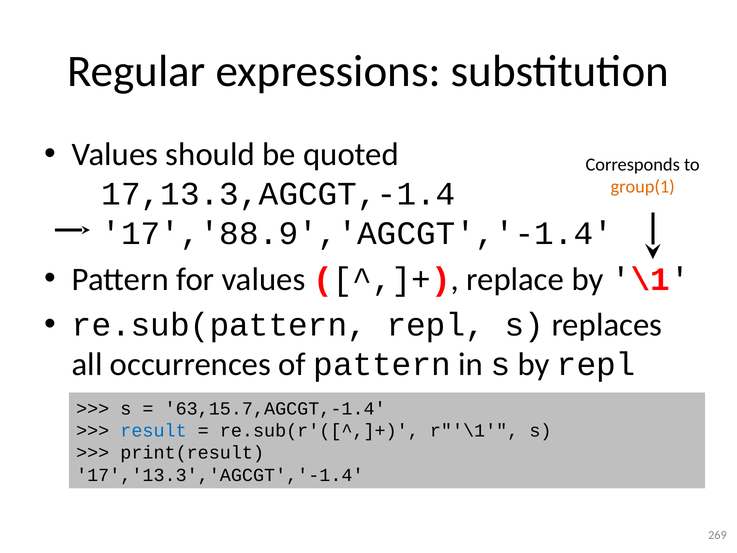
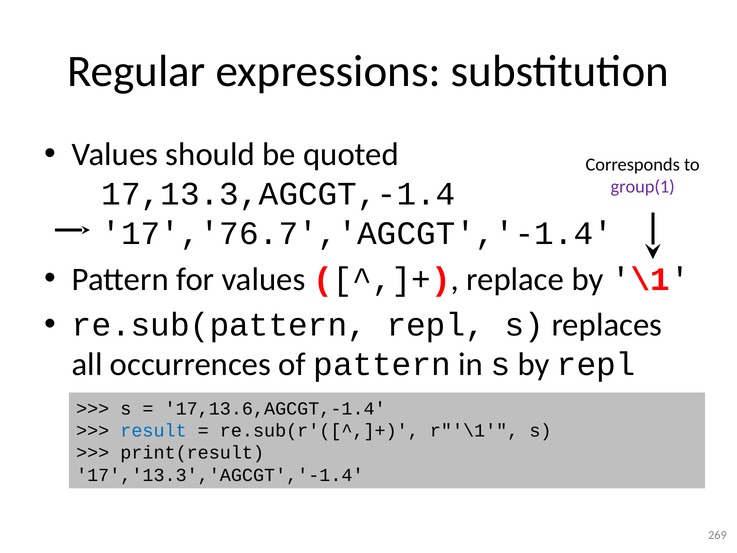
group(1 colour: orange -> purple
17','88.9','AGCGT','-1.4: 17','88.9','AGCGT','-1.4 -> 17','76.7','AGCGT','-1.4
63,15.7,AGCGT,-1.4: 63,15.7,AGCGT,-1.4 -> 17,13.6,AGCGT,-1.4
